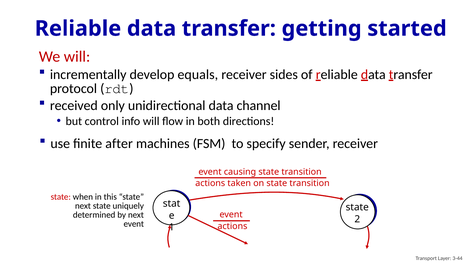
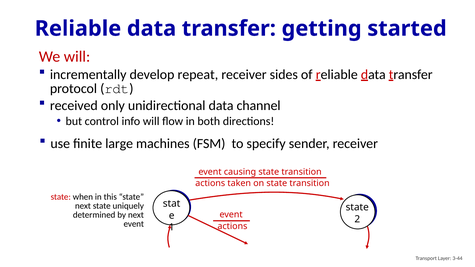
equals: equals -> repeat
after: after -> large
